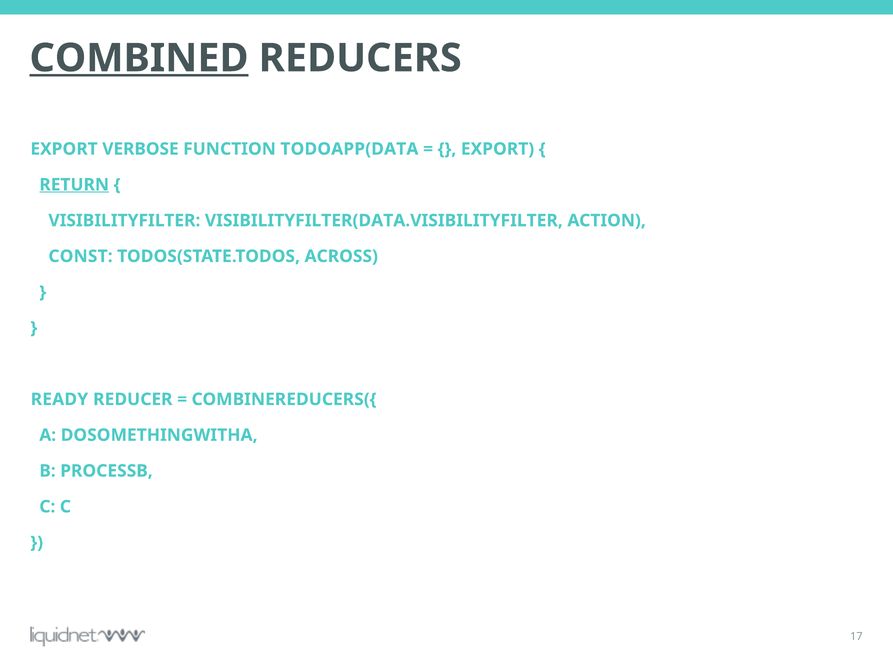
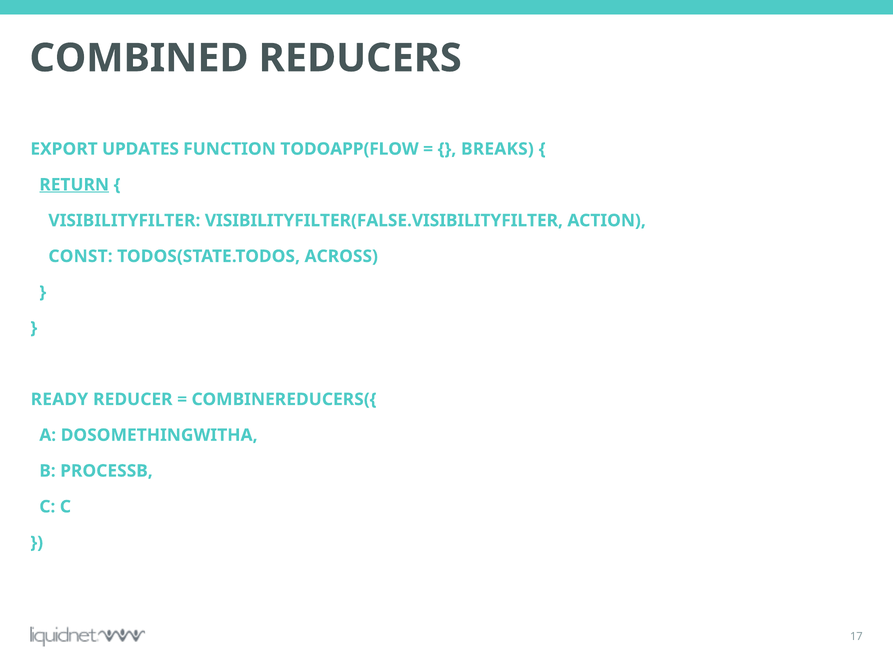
COMBINED underline: present -> none
VERBOSE: VERBOSE -> UPDATES
TODOAPP(DATA: TODOAPP(DATA -> TODOAPP(FLOW
EXPORT at (498, 149): EXPORT -> BREAKS
VISIBILITYFILTER(DATA.VISIBILITYFILTER: VISIBILITYFILTER(DATA.VISIBILITYFILTER -> VISIBILITYFILTER(FALSE.VISIBILITYFILTER
